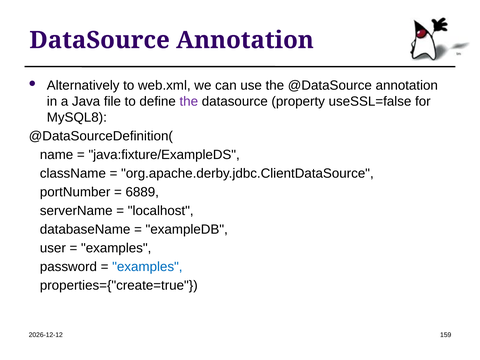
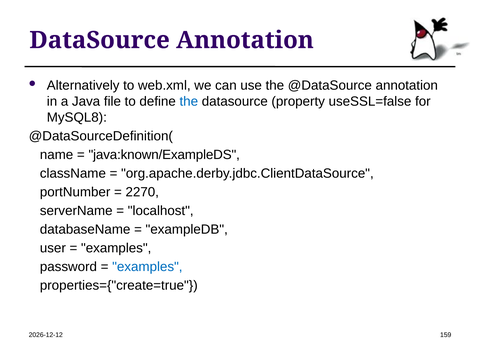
the at (189, 102) colour: purple -> blue
java:fixture/ExampleDS: java:fixture/ExampleDS -> java:known/ExampleDS
6889: 6889 -> 2270
